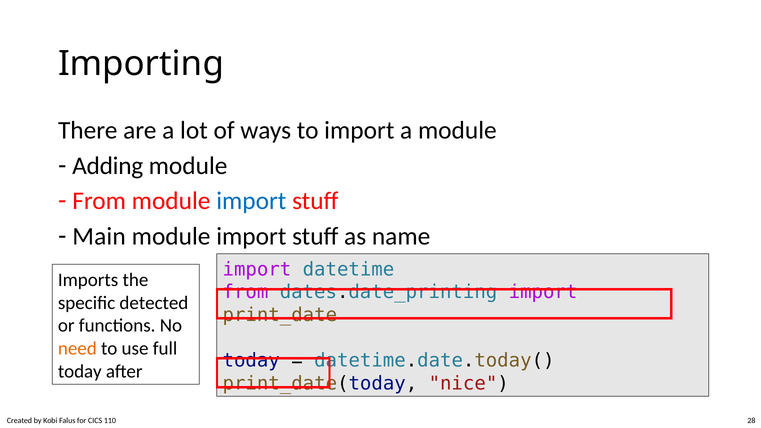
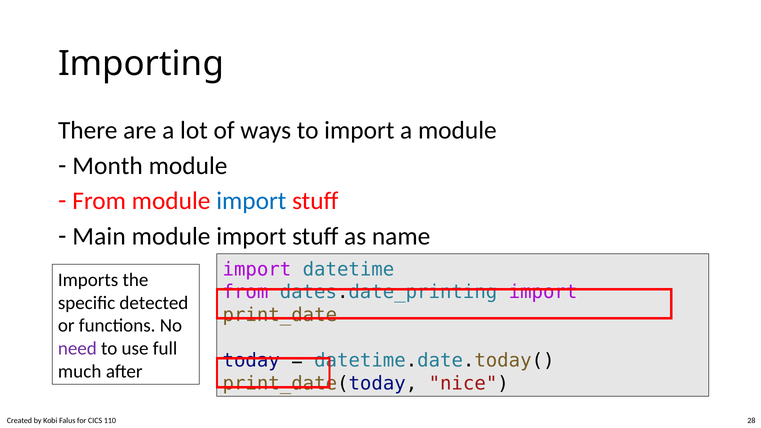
Adding: Adding -> Month
need colour: orange -> purple
today at (80, 371): today -> much
